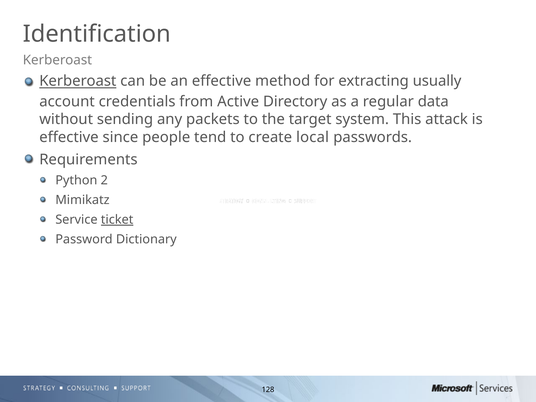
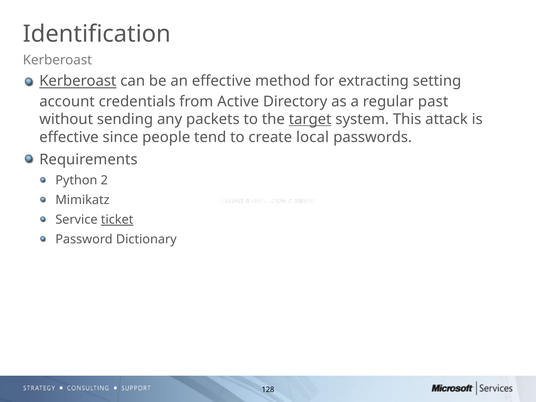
usually: usually -> setting
data: data -> past
target underline: none -> present
